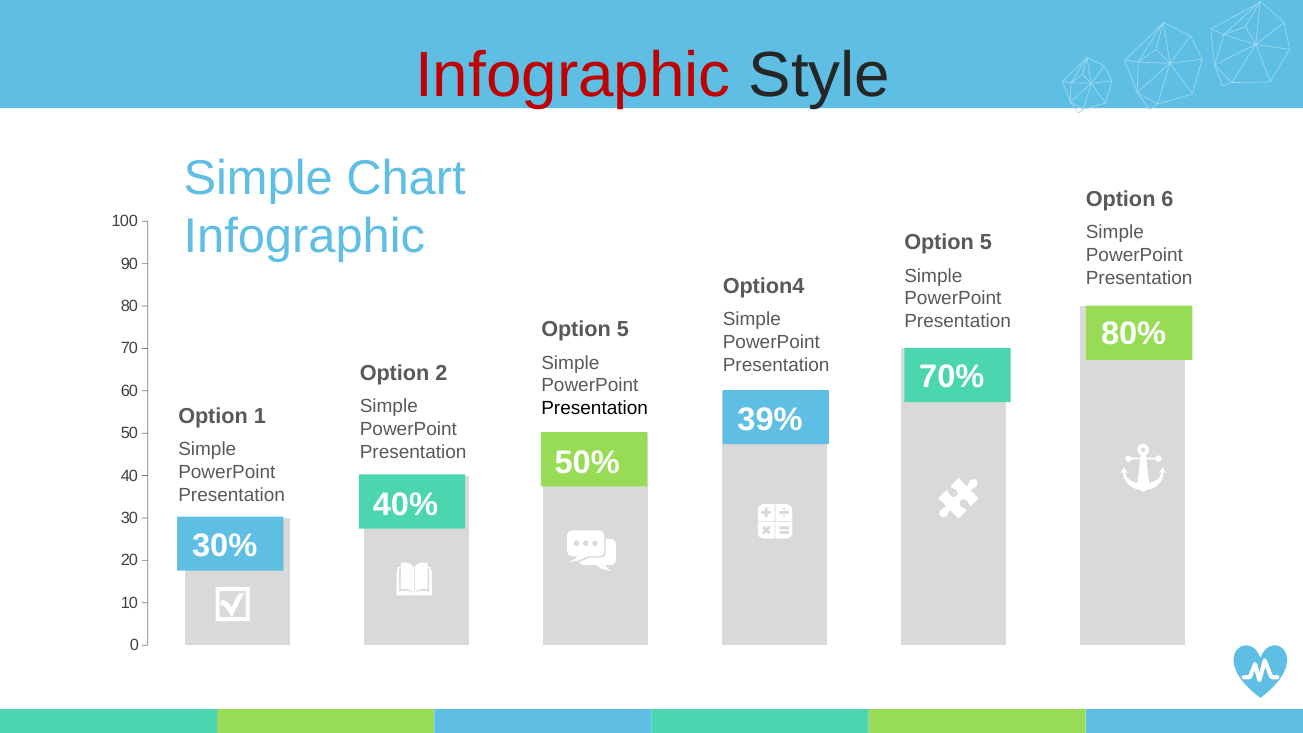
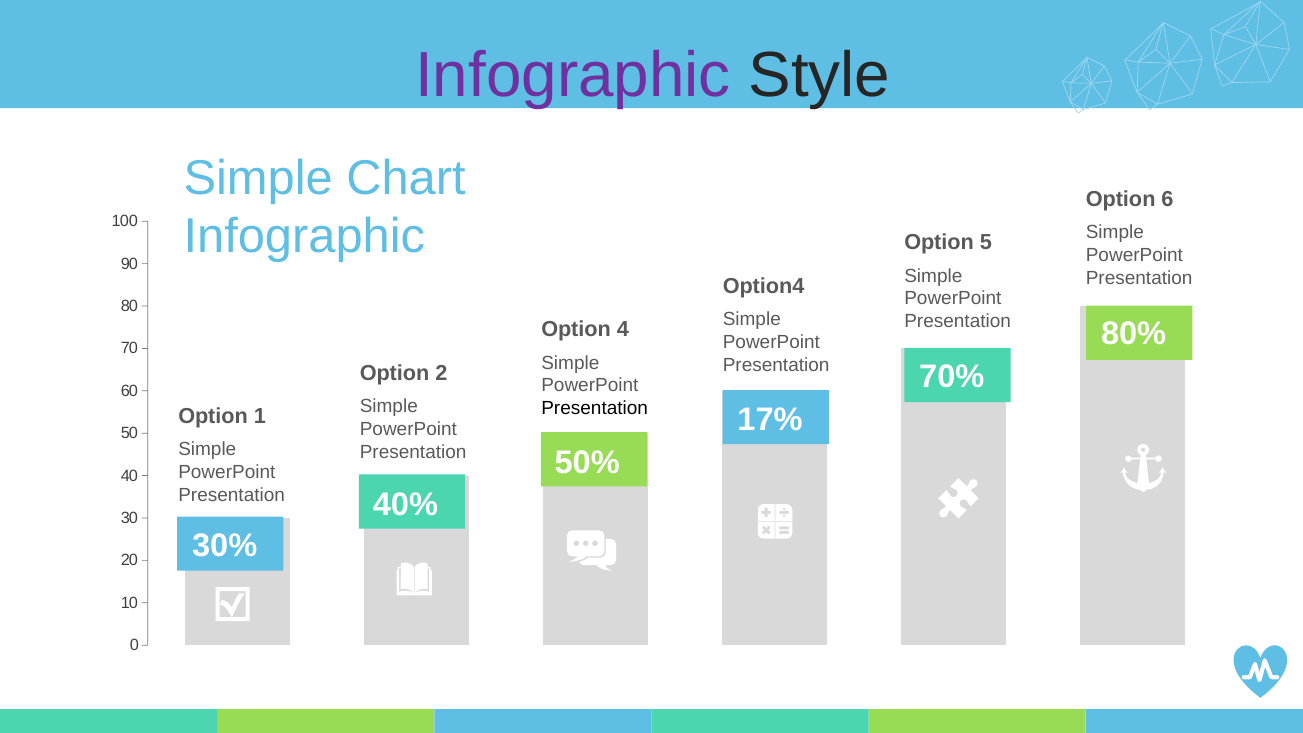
Infographic at (573, 75) colour: red -> purple
5 at (623, 329): 5 -> 4
39%: 39% -> 17%
